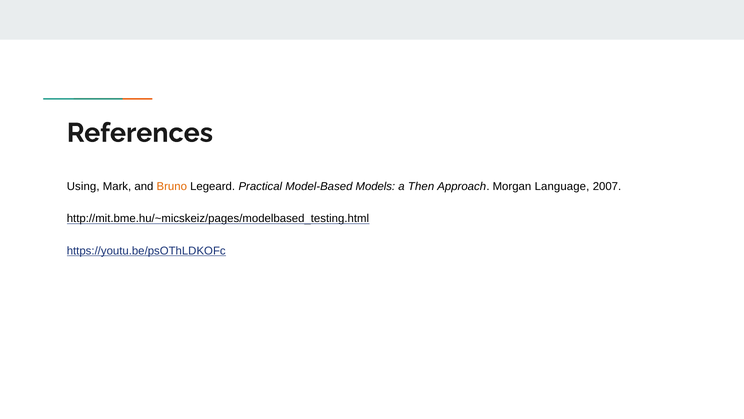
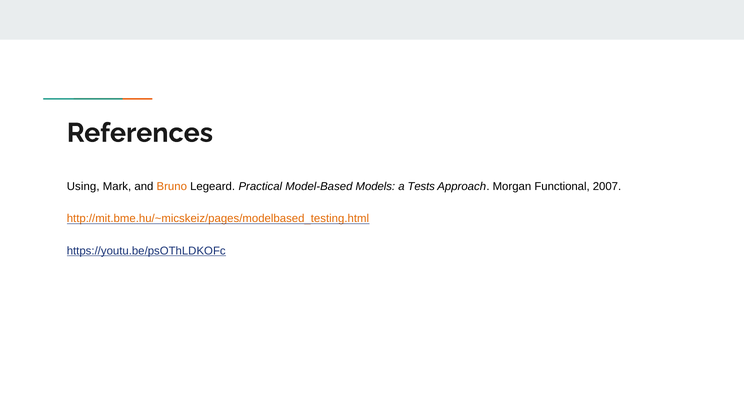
Then: Then -> Tests
Language: Language -> Functional
http://mit.bme.hu/~micskeiz/pages/modelbased_testing.html colour: black -> orange
